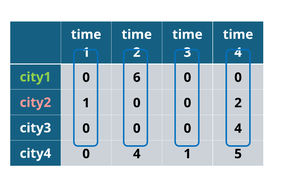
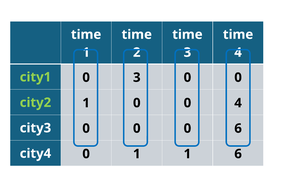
0 6: 6 -> 3
city2 colour: pink -> light green
0 2: 2 -> 4
0 0 4: 4 -> 6
city4 0 4: 4 -> 1
1 5: 5 -> 6
